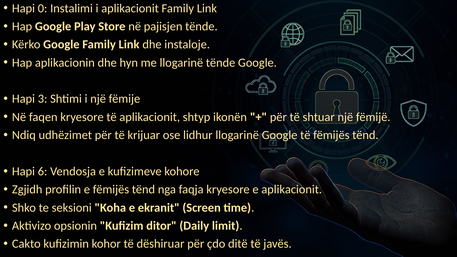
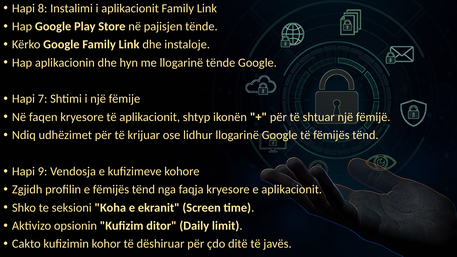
0: 0 -> 8
3: 3 -> 7
6: 6 -> 9
